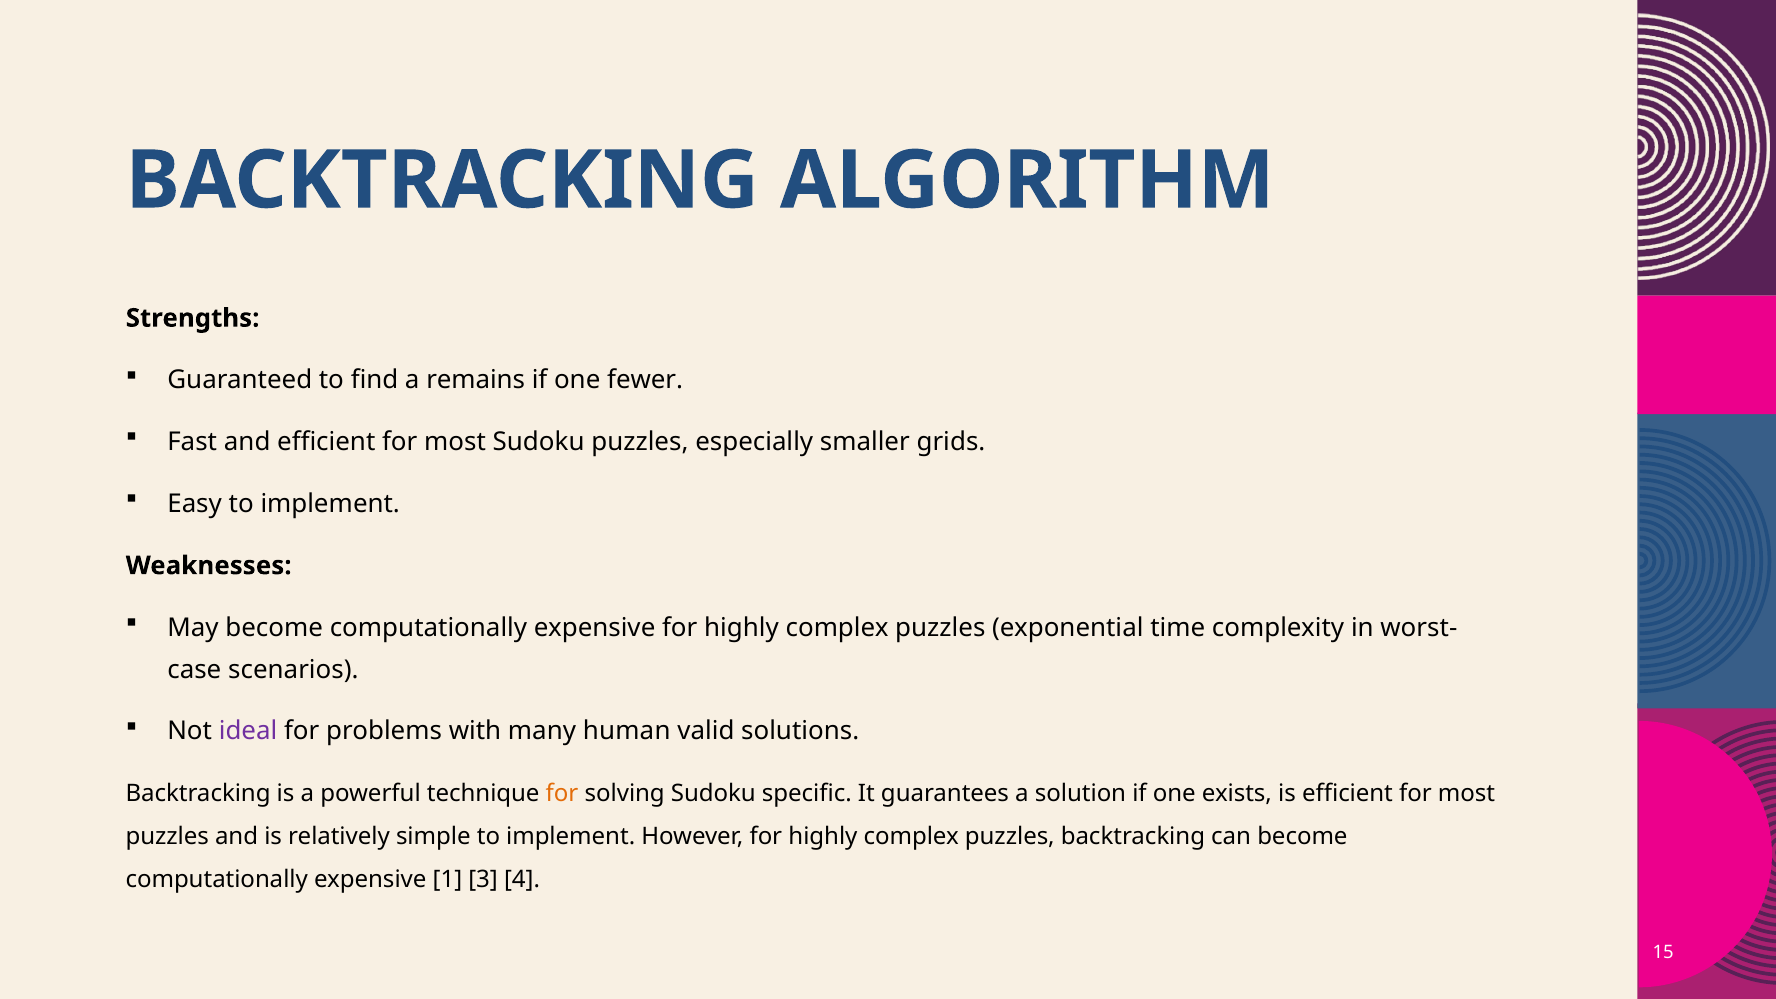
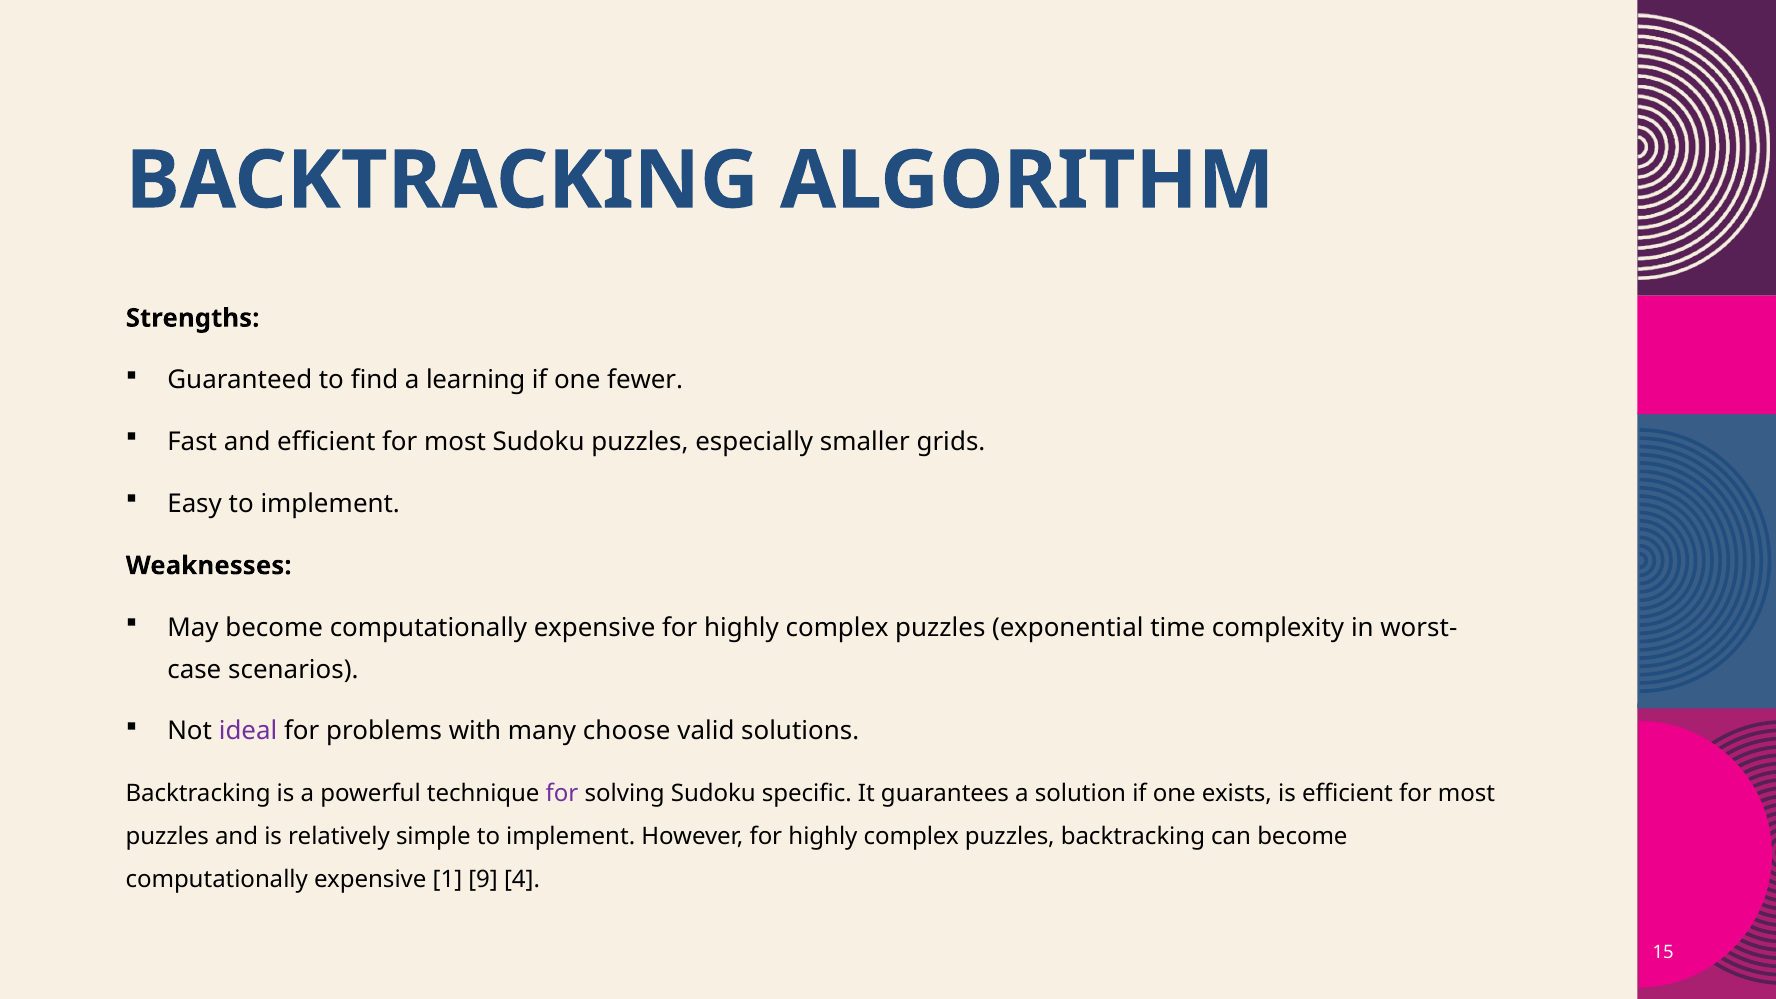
remains: remains -> learning
human: human -> choose
for at (562, 794) colour: orange -> purple
3: 3 -> 9
